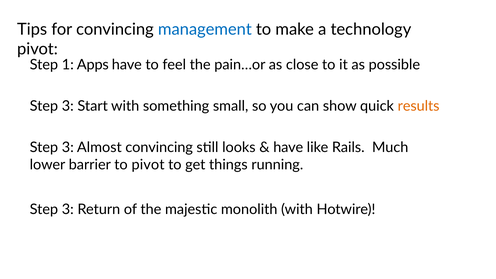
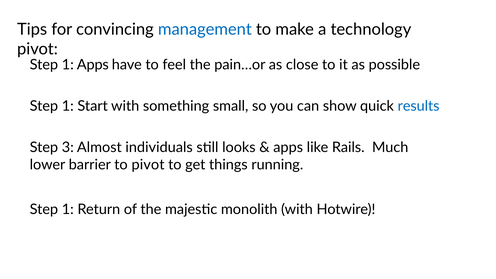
3 at (68, 106): 3 -> 1
results colour: orange -> blue
Almost convincing: convincing -> individuals
have at (288, 147): have -> apps
3 at (68, 209): 3 -> 1
